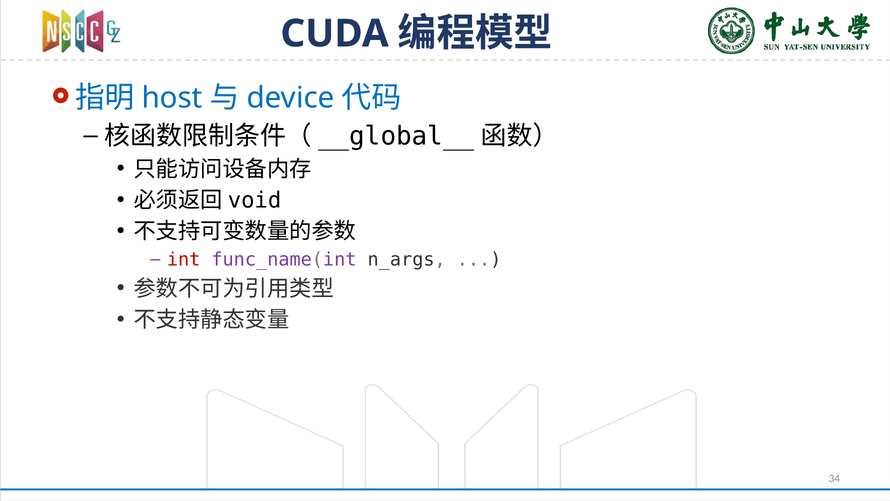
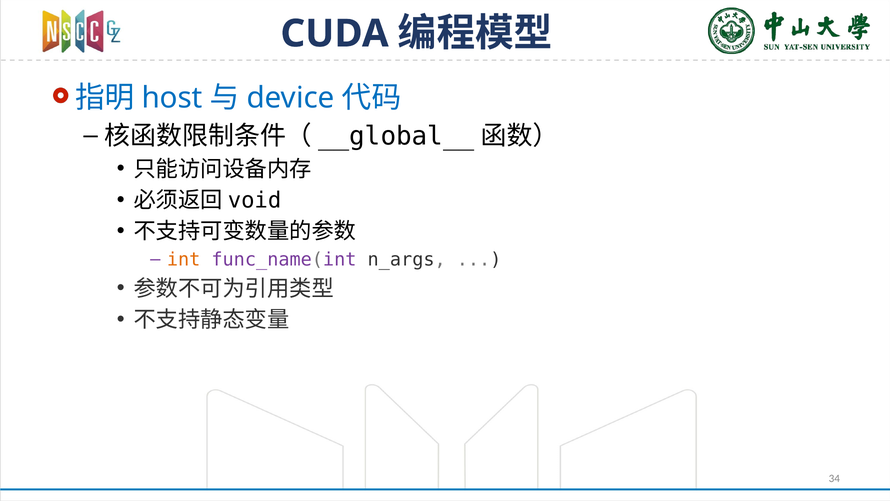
int colour: red -> orange
